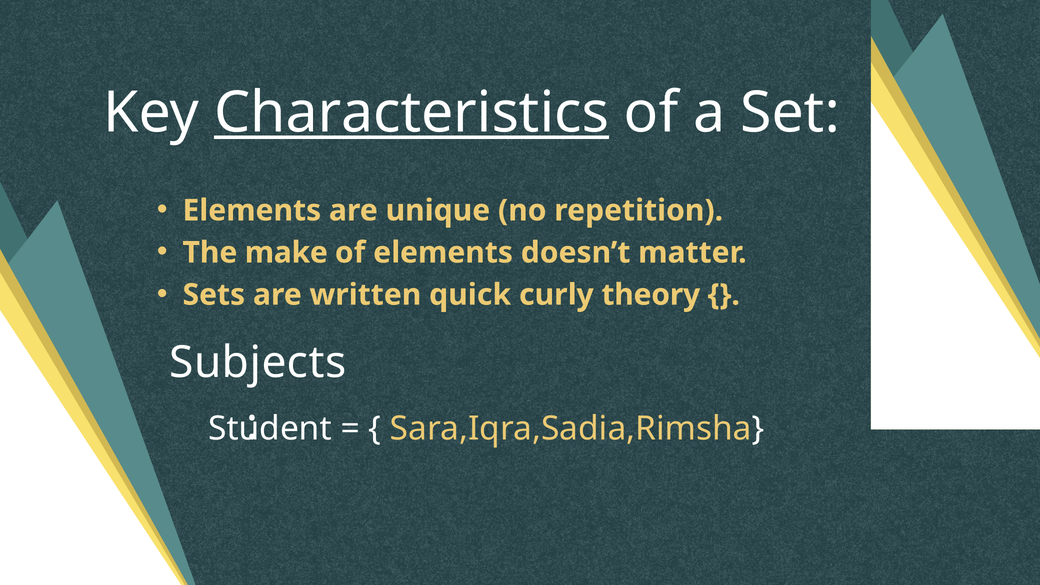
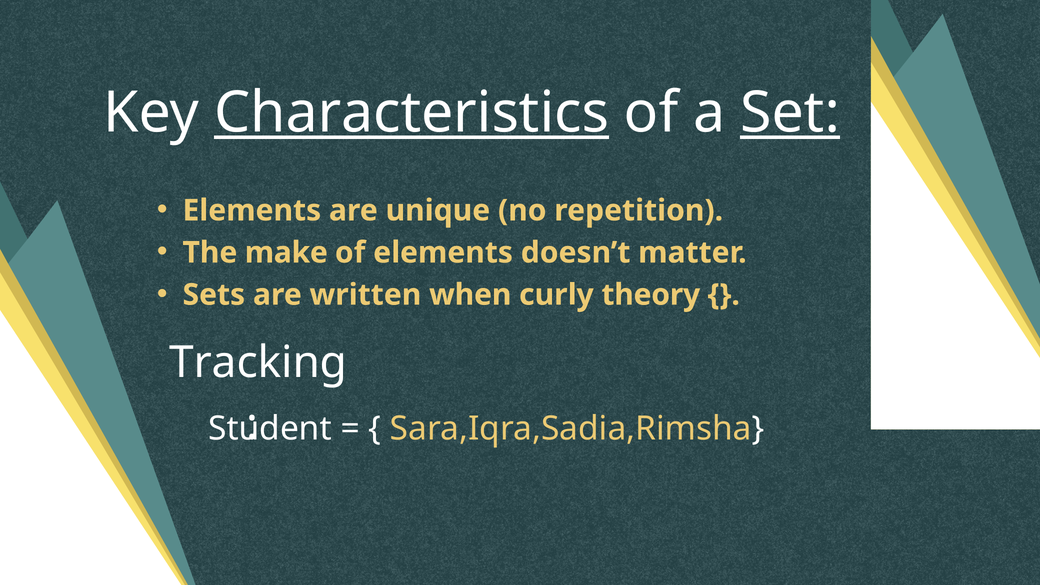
Set underline: none -> present
quick: quick -> when
Subjects: Subjects -> Tracking
